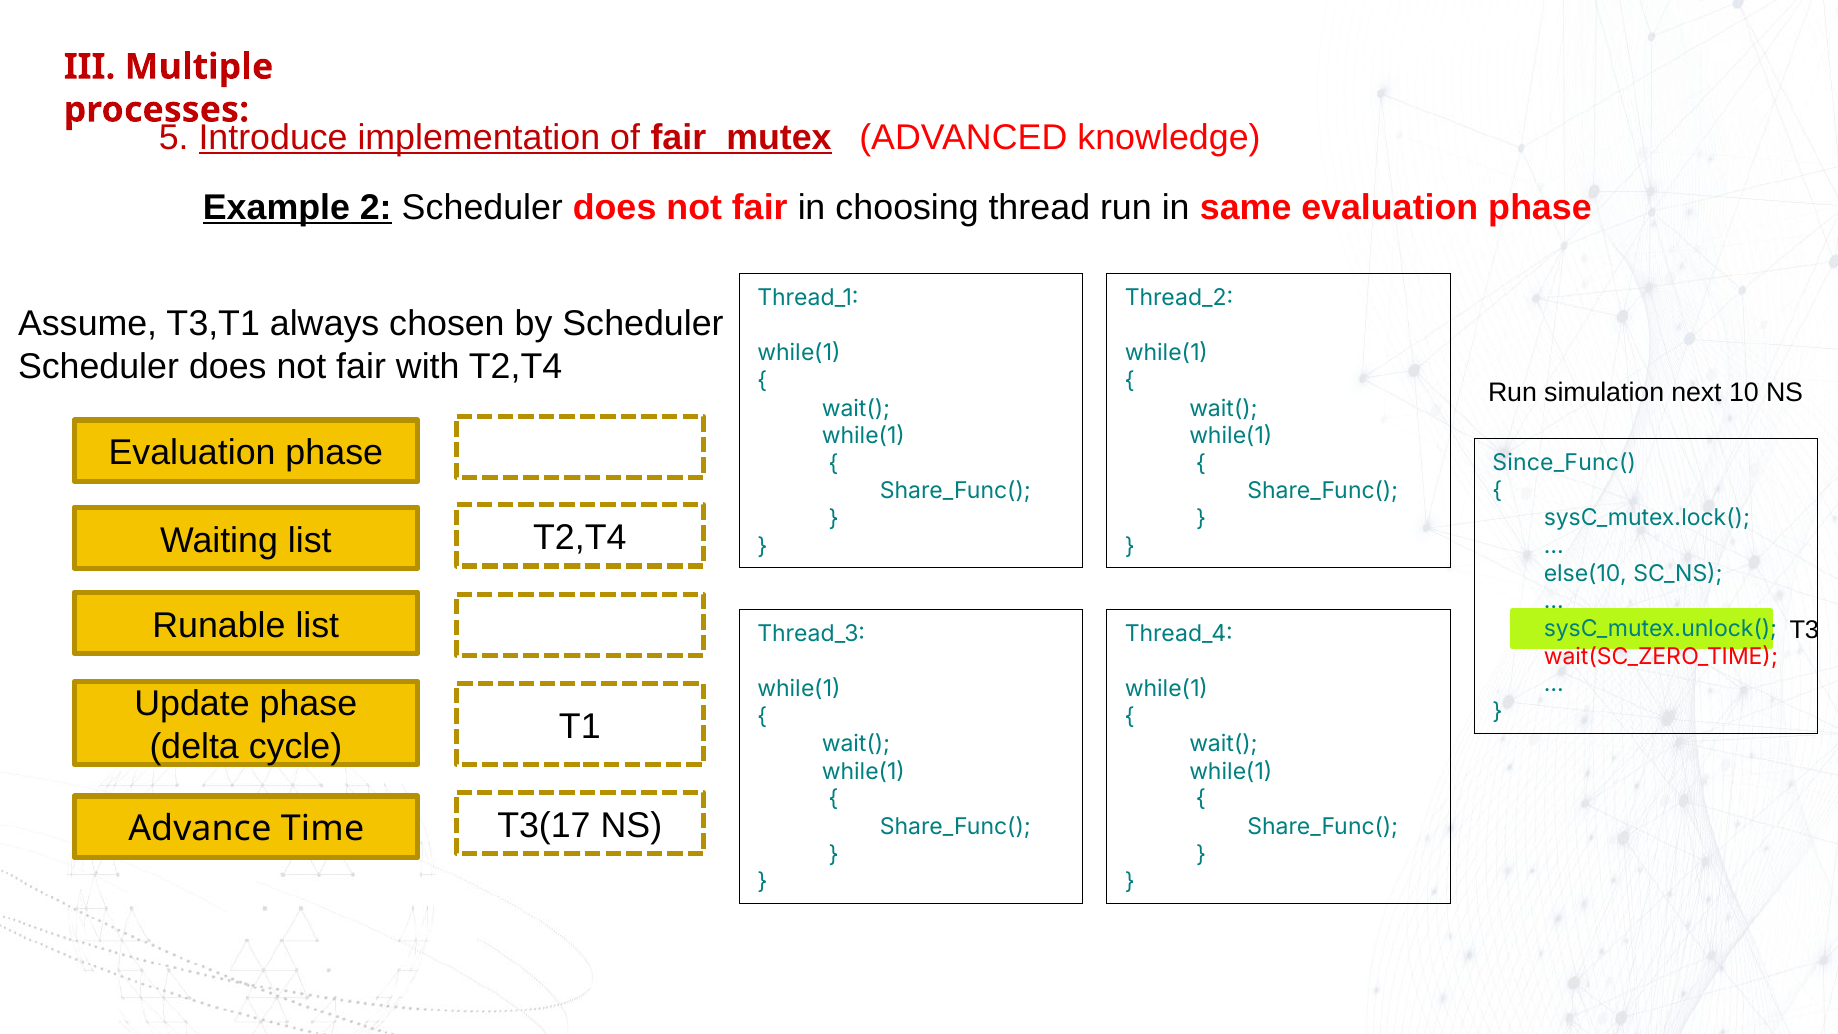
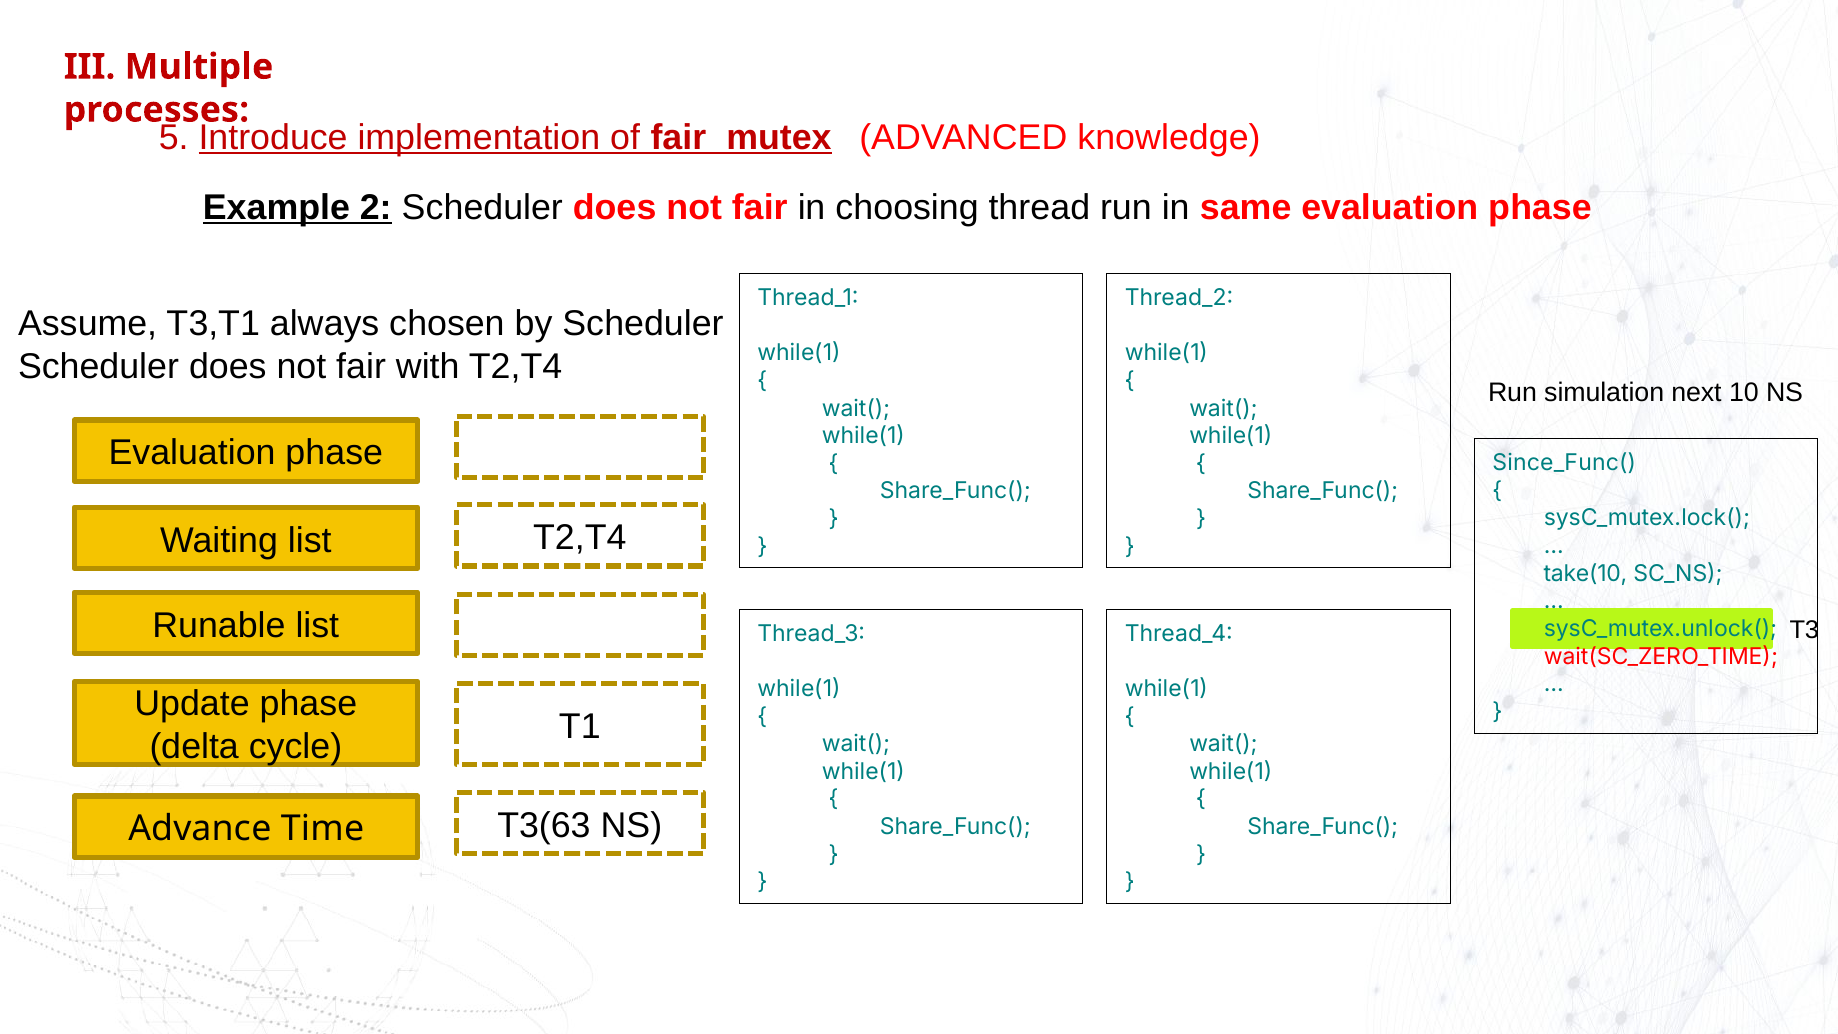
else(10: else(10 -> take(10
T3(17: T3(17 -> T3(63
